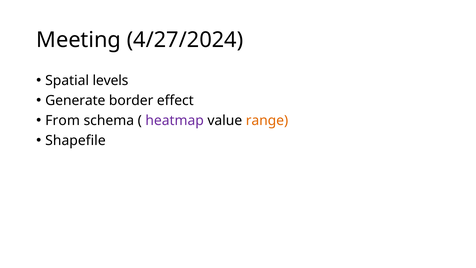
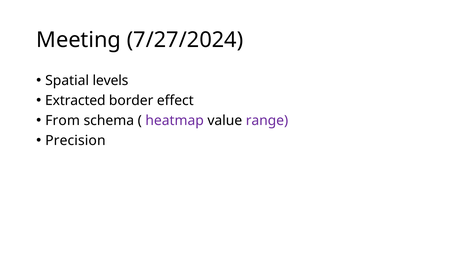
4/27/2024: 4/27/2024 -> 7/27/2024
Generate: Generate -> Extracted
range colour: orange -> purple
Shapefile: Shapefile -> Precision
